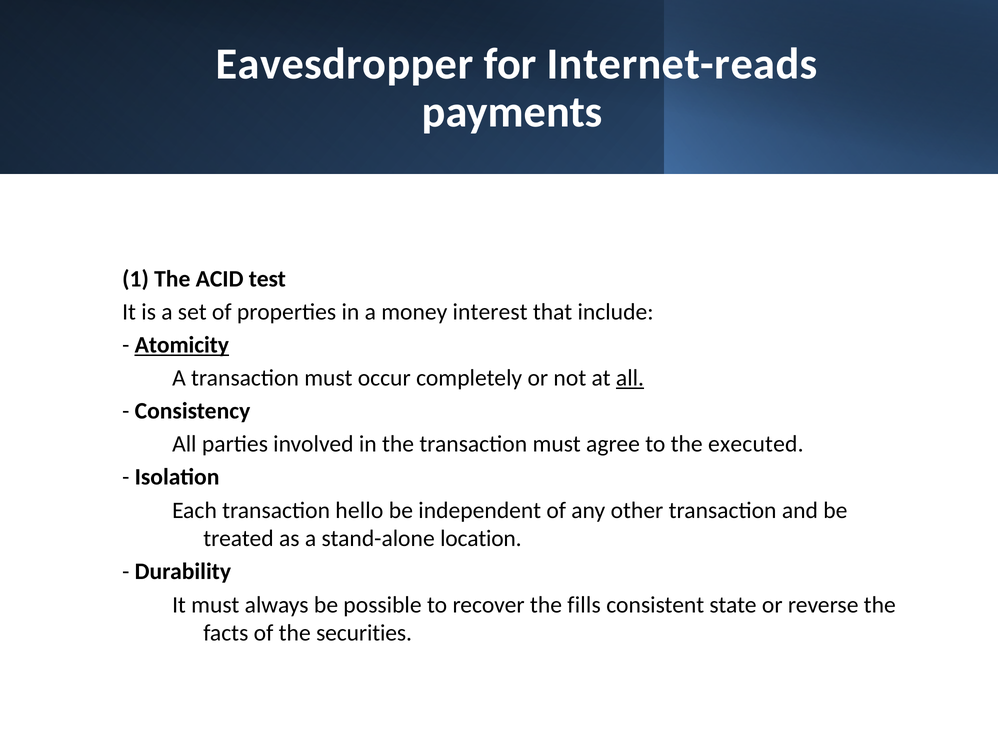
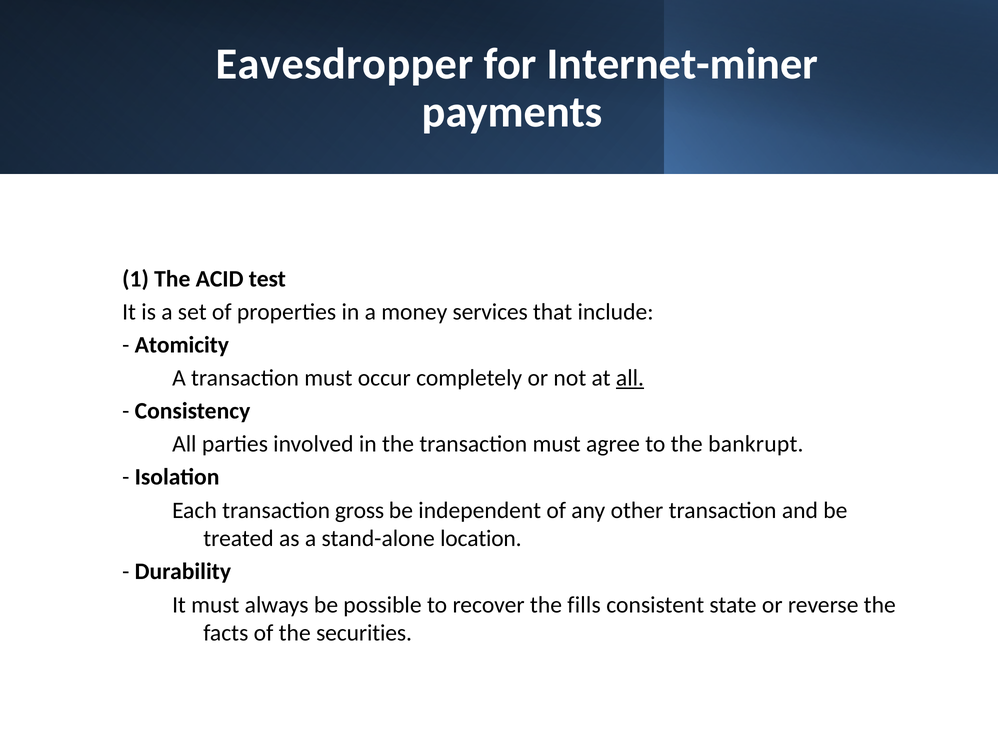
Internet-reads: Internet-reads -> Internet-miner
interest: interest -> services
Atomicity underline: present -> none
executed: executed -> bankrupt
hello: hello -> gross
